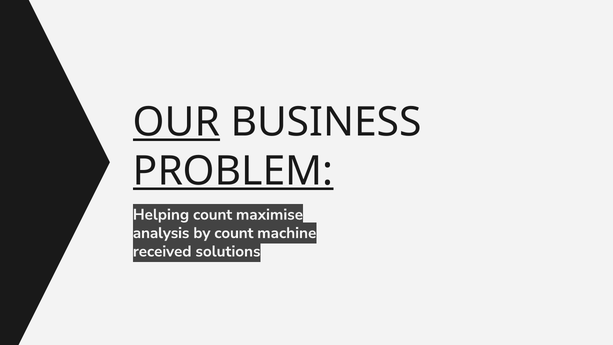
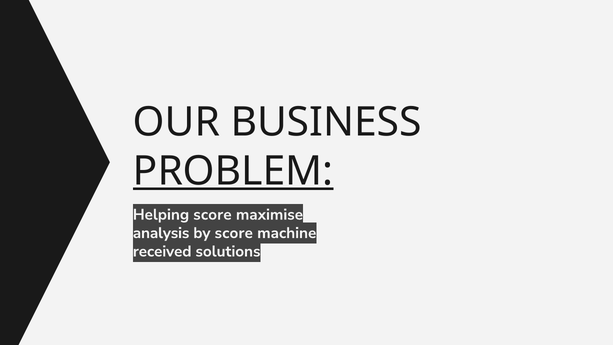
OUR underline: present -> none
Helping count: count -> score
by count: count -> score
